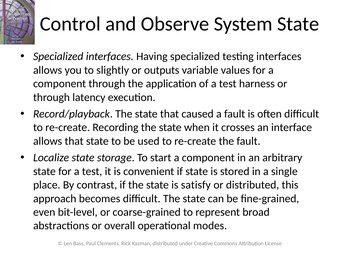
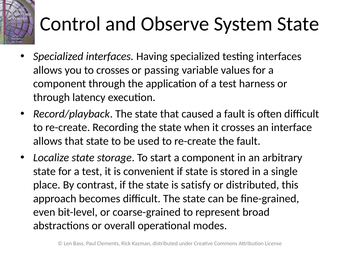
to slightly: slightly -> crosses
outputs: outputs -> passing
